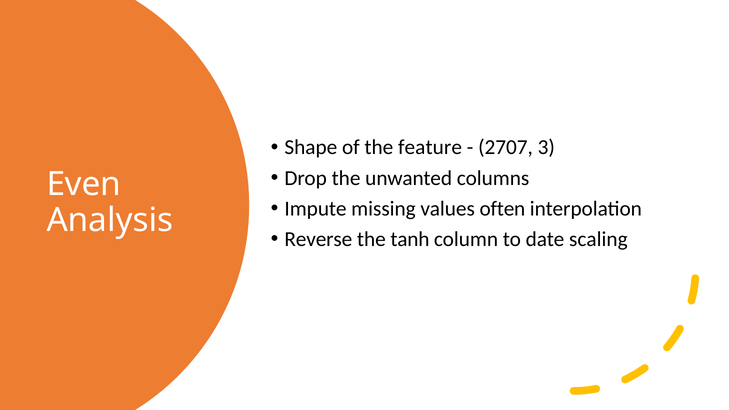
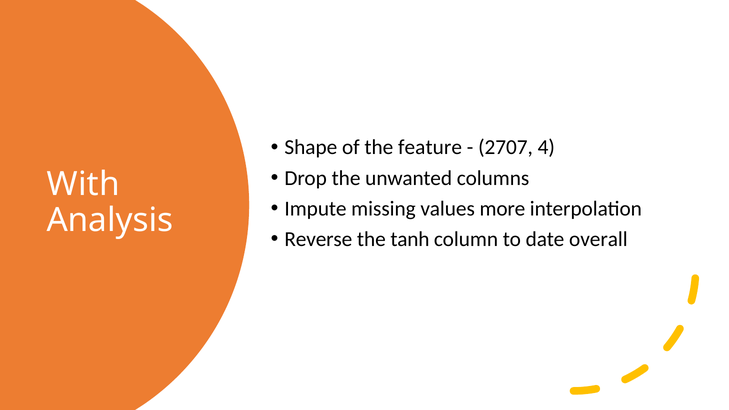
3: 3 -> 4
Even: Even -> With
often: often -> more
scaling: scaling -> overall
